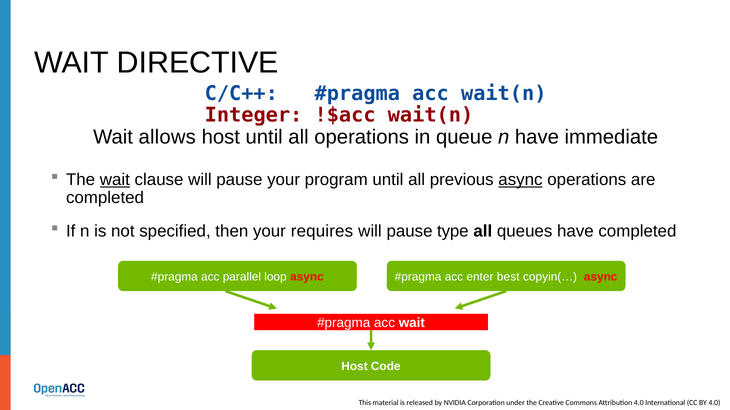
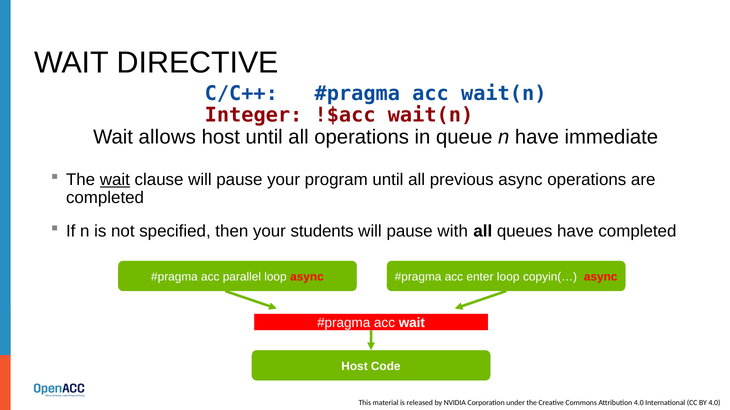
async at (520, 180) underline: present -> none
requires: requires -> students
type: type -> with
enter best: best -> loop
